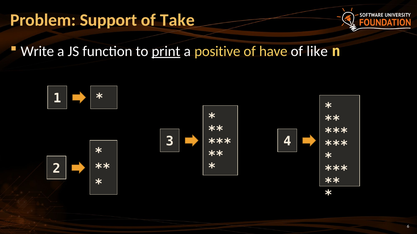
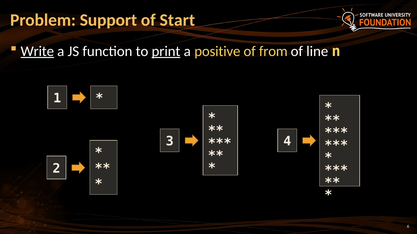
Take: Take -> Start
Write underline: none -> present
have: have -> from
like: like -> line
